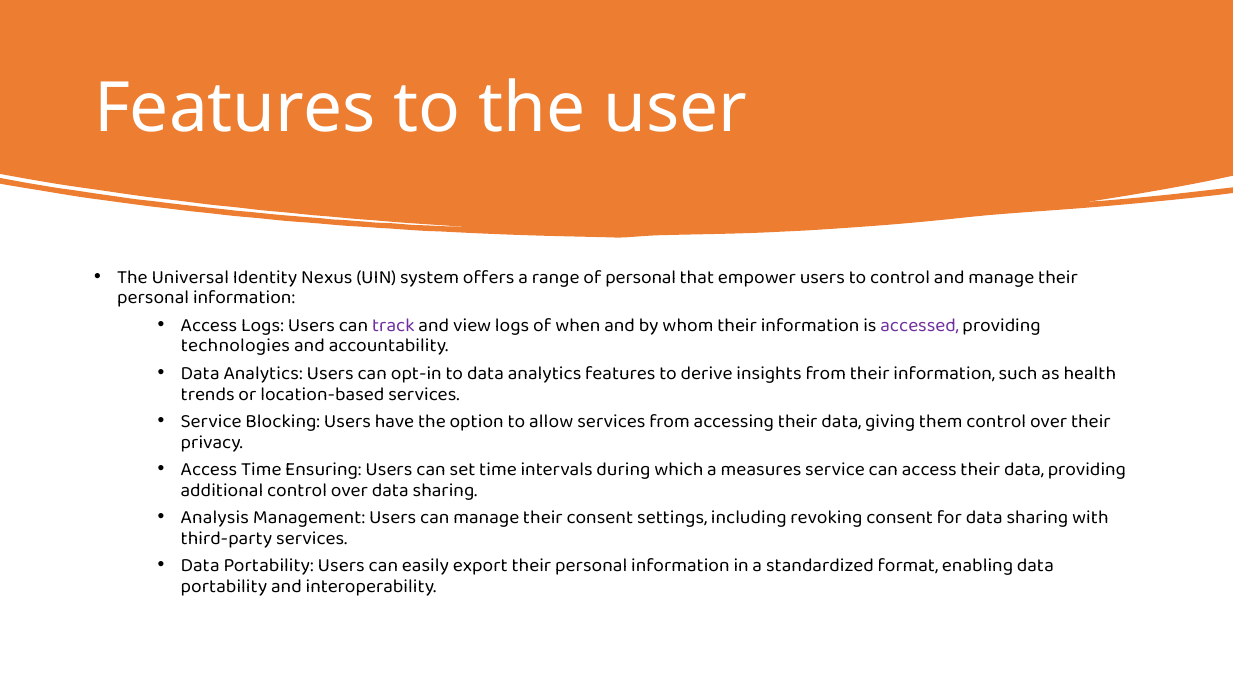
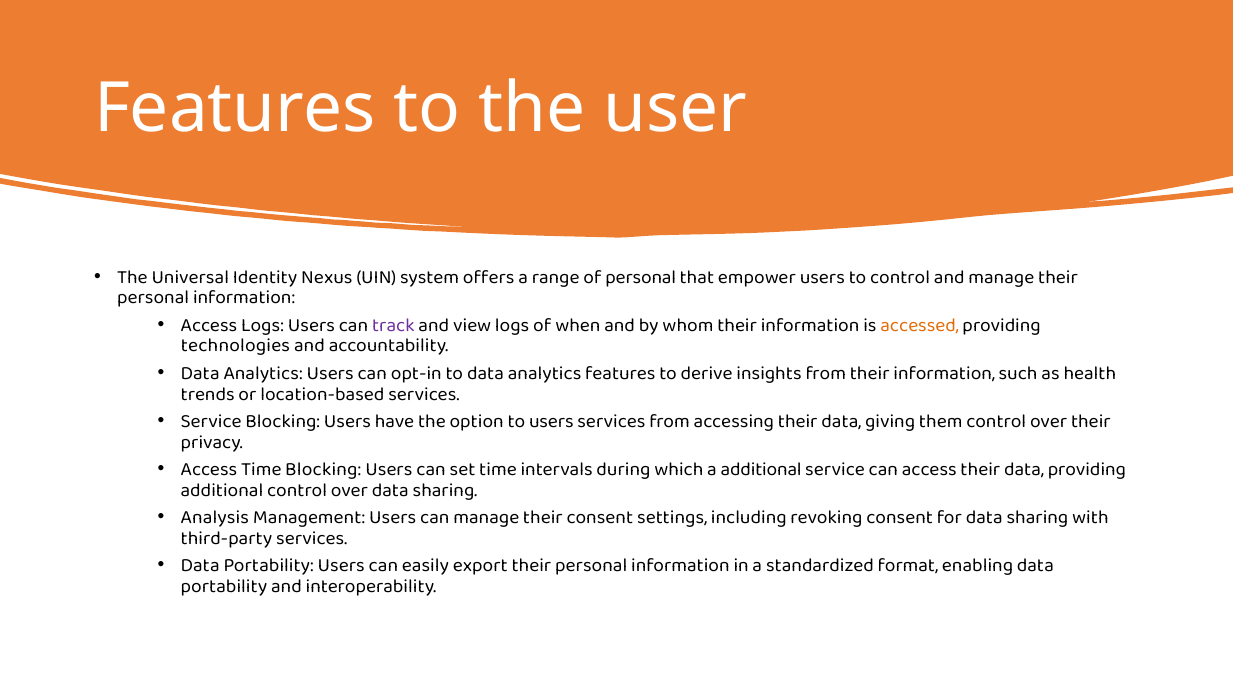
accessed colour: purple -> orange
to allow: allow -> users
Time Ensuring: Ensuring -> Blocking
a measures: measures -> additional
